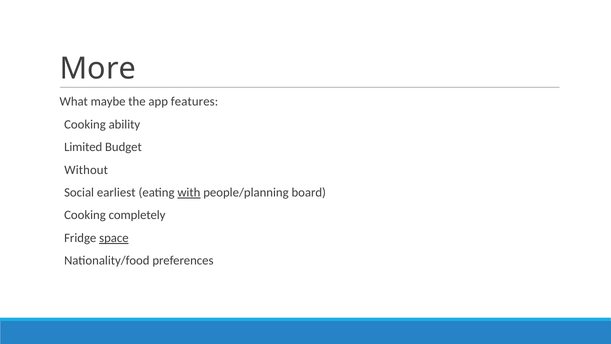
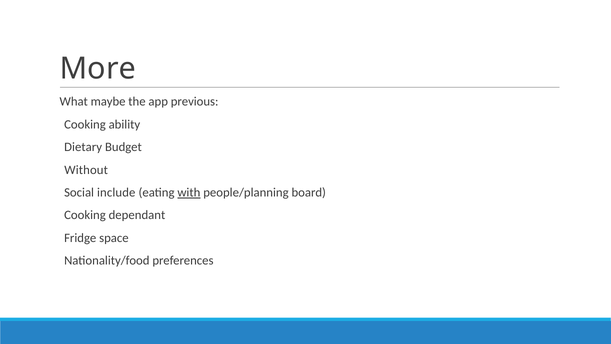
features: features -> previous
Limited: Limited -> Dietary
earliest: earliest -> include
completely: completely -> dependant
space underline: present -> none
